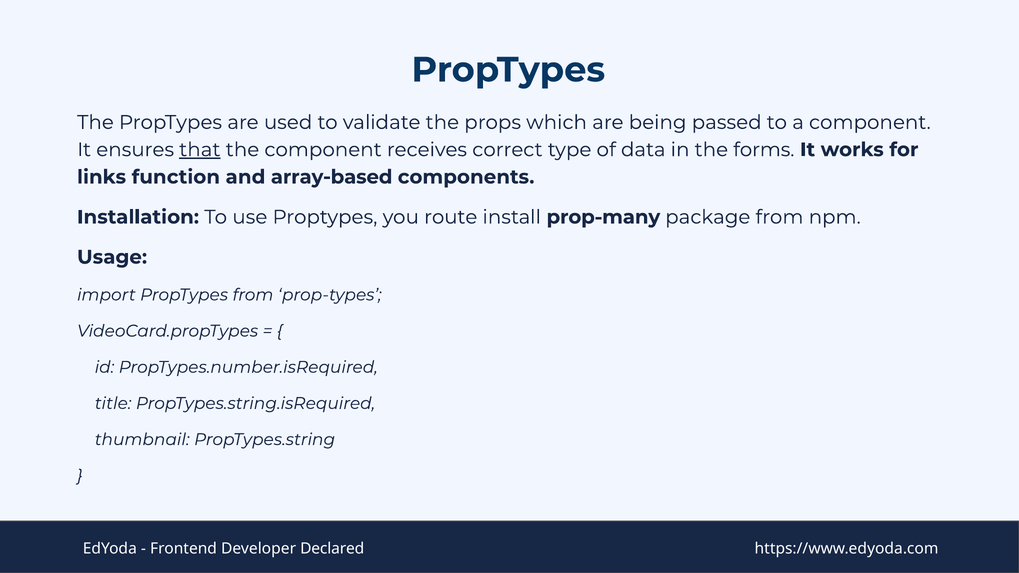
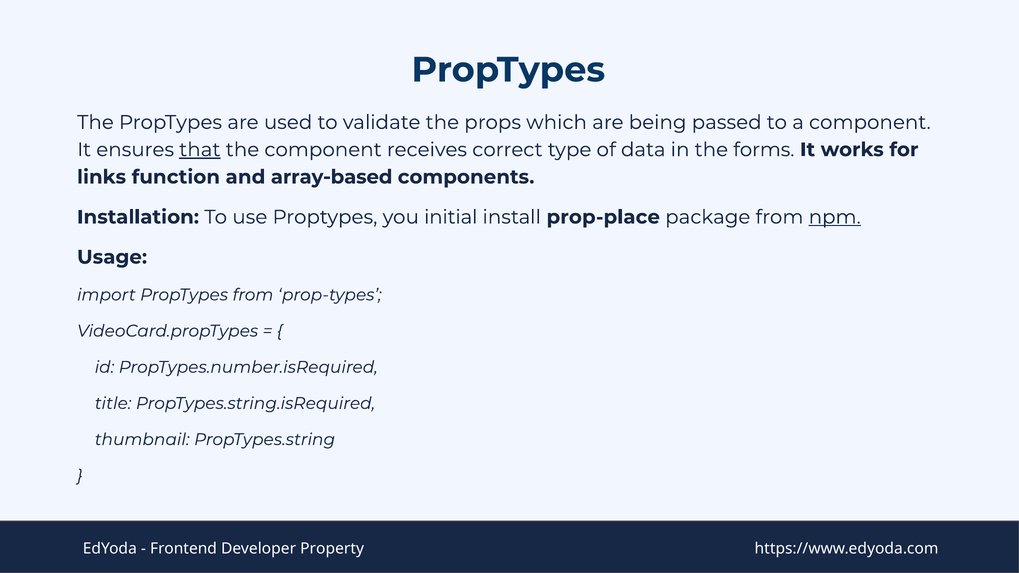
route: route -> initial
prop-many: prop-many -> prop-place
npm underline: none -> present
Declared: Declared -> Property
